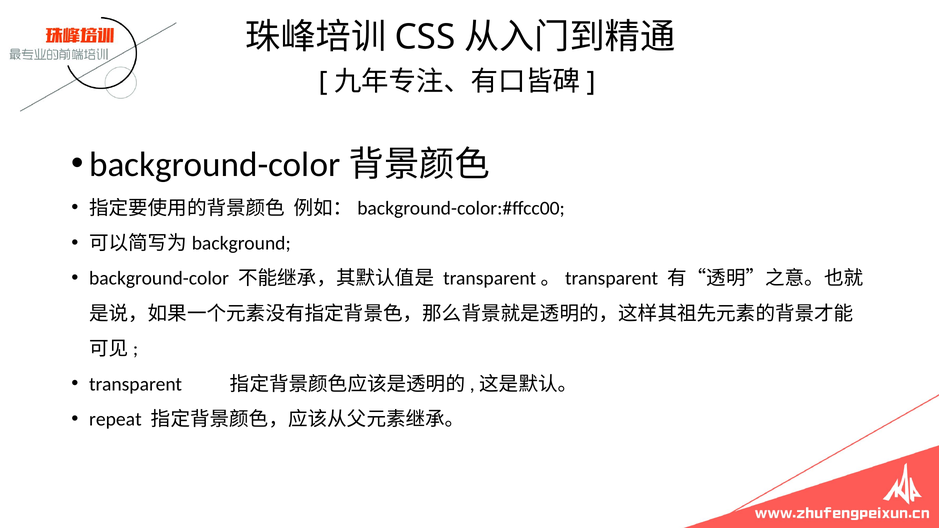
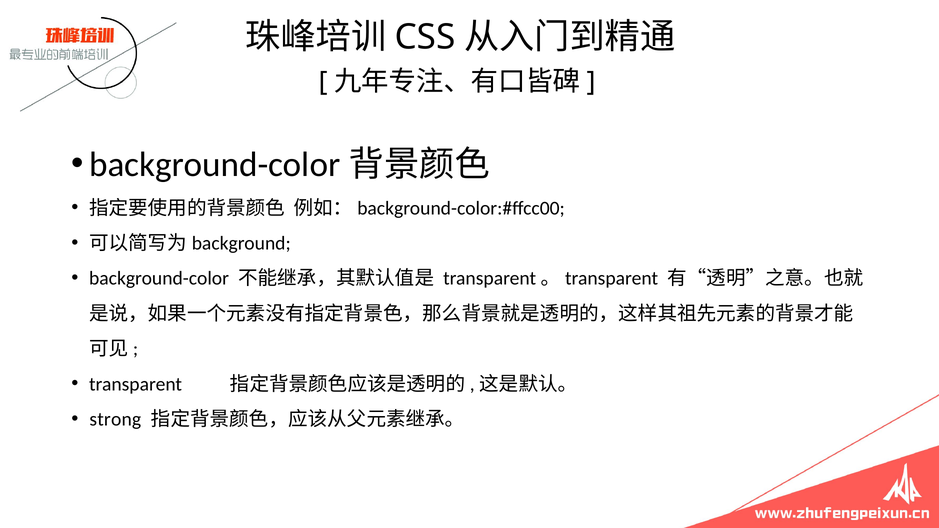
repeat: repeat -> strong
